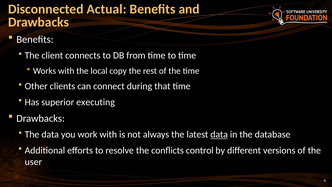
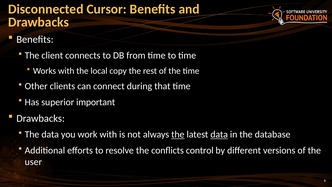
Actual: Actual -> Cursor
executing: executing -> important
the at (178, 134) underline: none -> present
